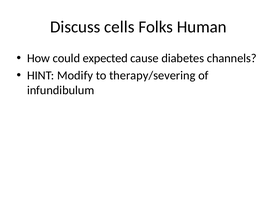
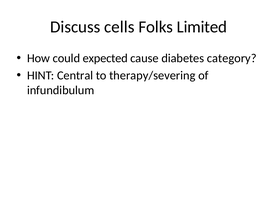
Human: Human -> Limited
channels: channels -> category
Modify: Modify -> Central
